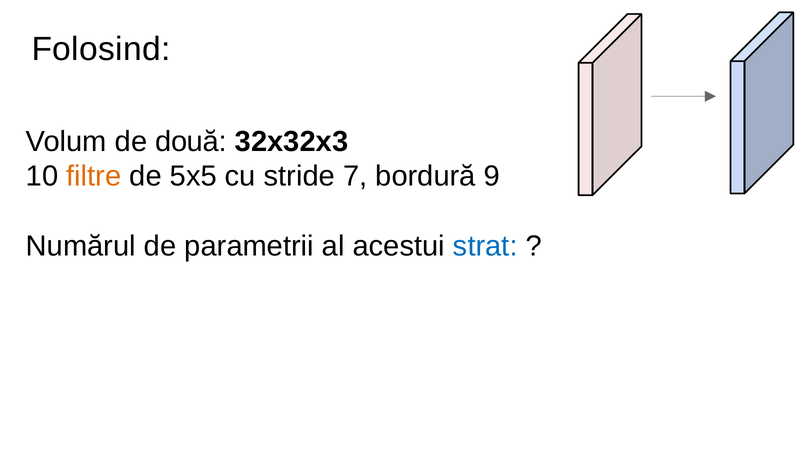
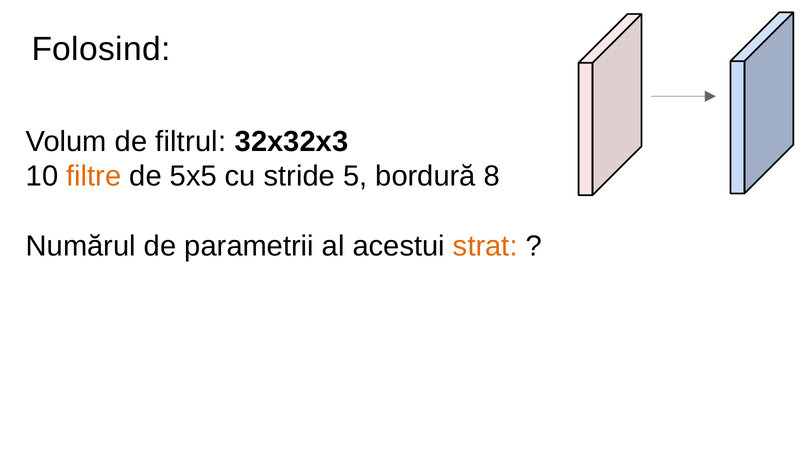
două: două -> filtrul
7: 7 -> 5
9: 9 -> 8
strat colour: blue -> orange
